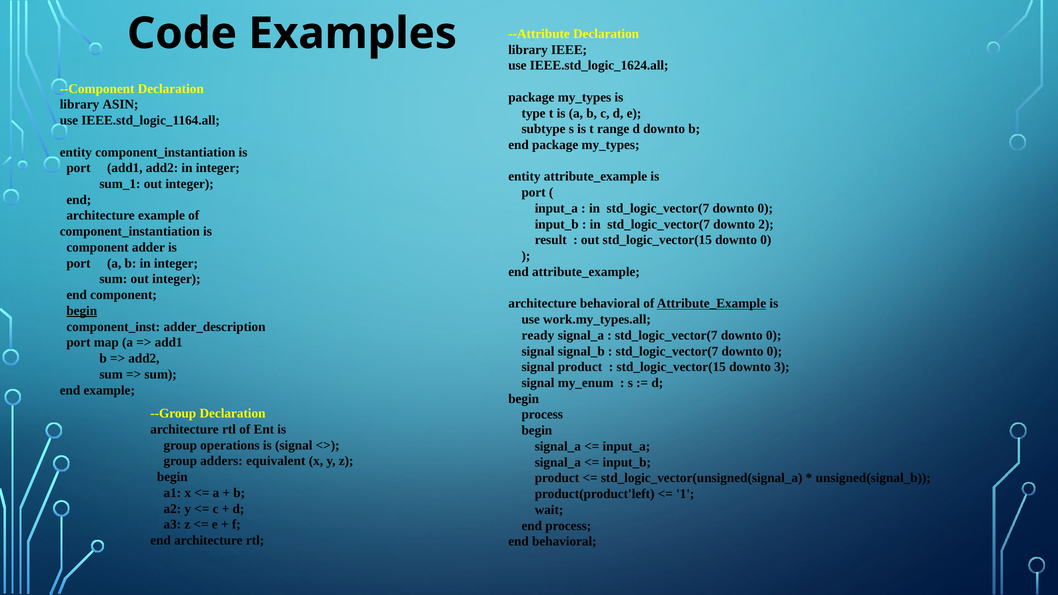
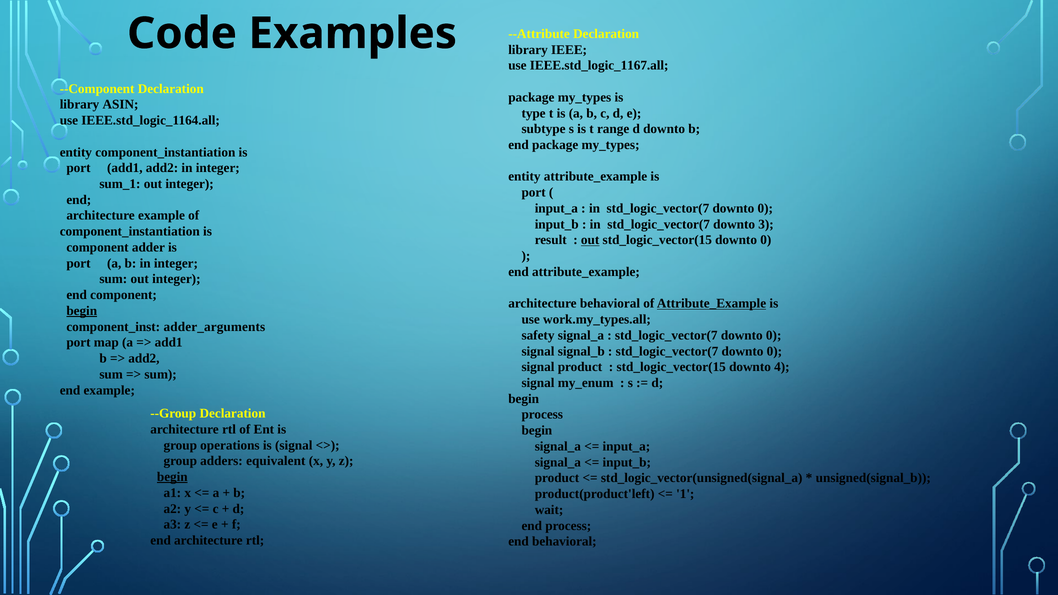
IEEE.std_logic_1624.all: IEEE.std_logic_1624.all -> IEEE.std_logic_1167.all
2: 2 -> 3
out at (590, 240) underline: none -> present
adder_description: adder_description -> adder_arguments
ready: ready -> safety
3: 3 -> 4
begin at (172, 477) underline: none -> present
